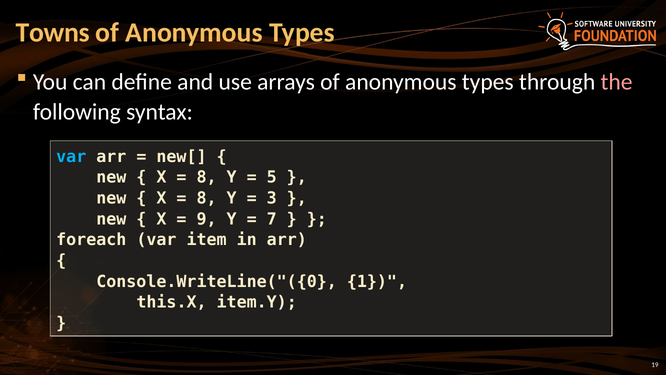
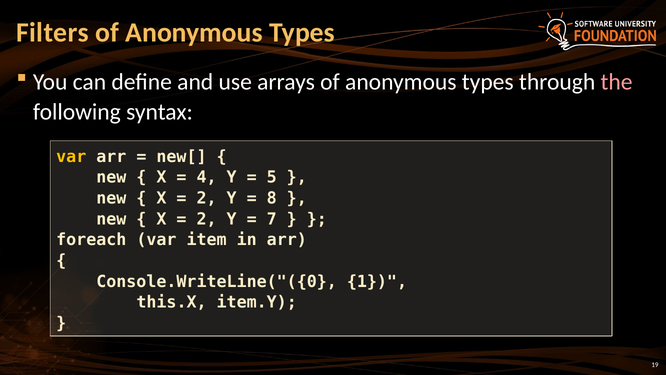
Towns: Towns -> Filters
var at (71, 156) colour: light blue -> yellow
8 at (207, 177): 8 -> 4
8 at (207, 198): 8 -> 2
3: 3 -> 8
9 at (207, 219): 9 -> 2
